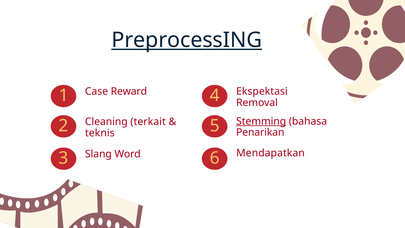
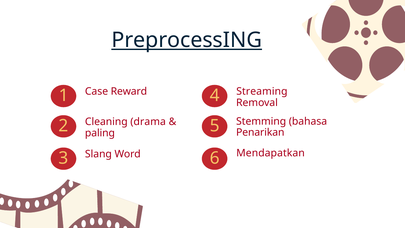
Ekspektasi: Ekspektasi -> Streaming
terkait: terkait -> drama
Stemming underline: present -> none
teknis: teknis -> paling
